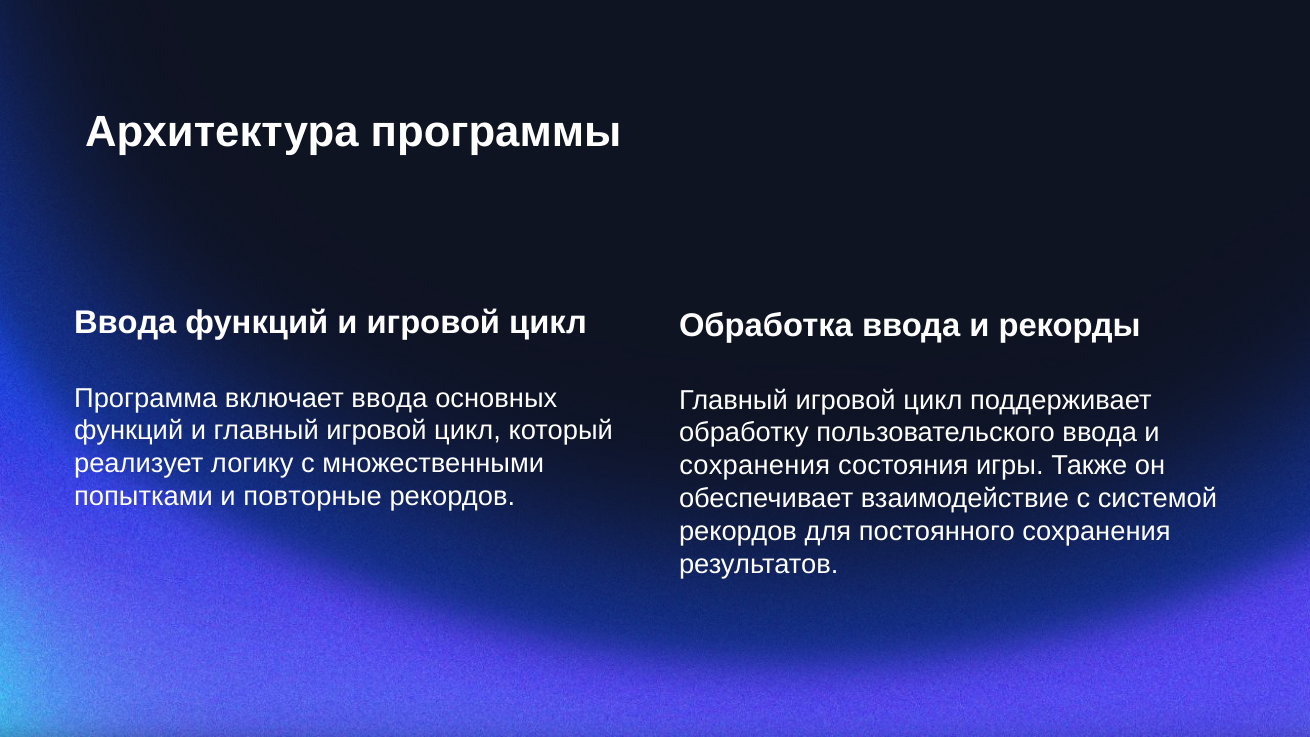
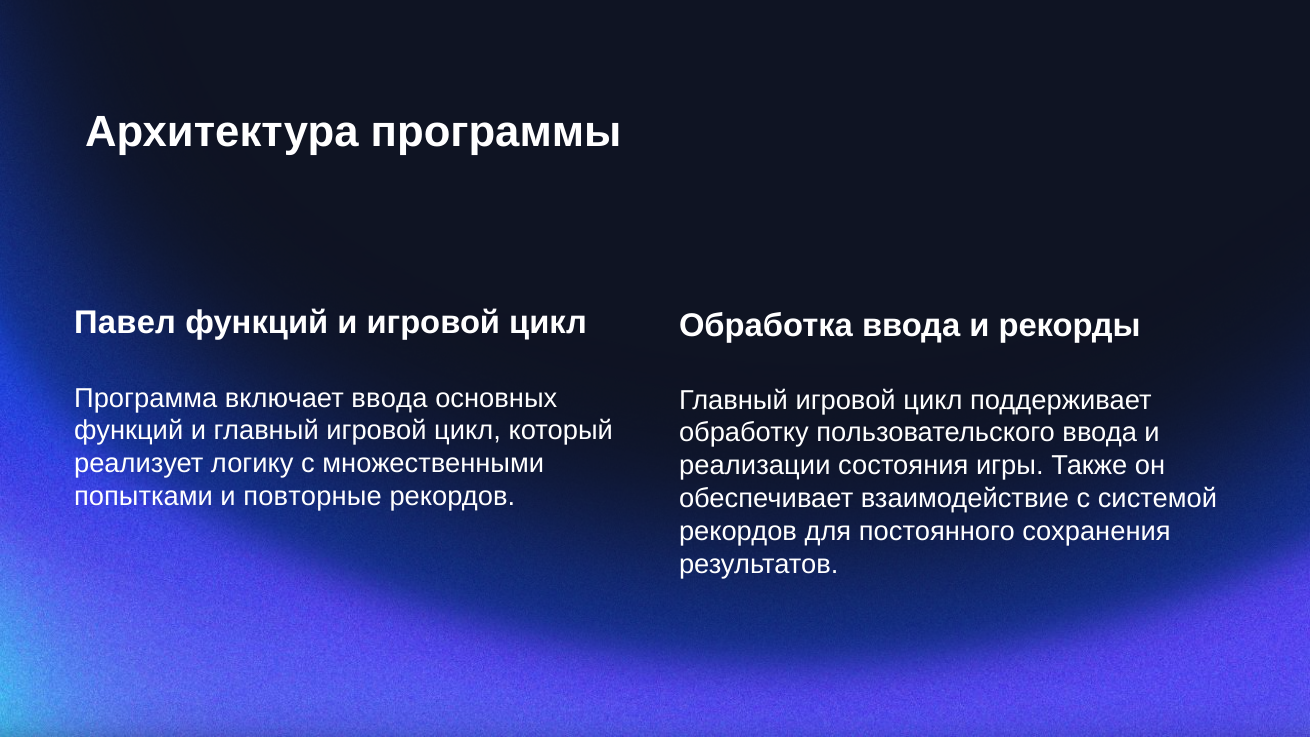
Ввода at (125, 323): Ввода -> Павел
сохранения at (755, 466): сохранения -> реализации
